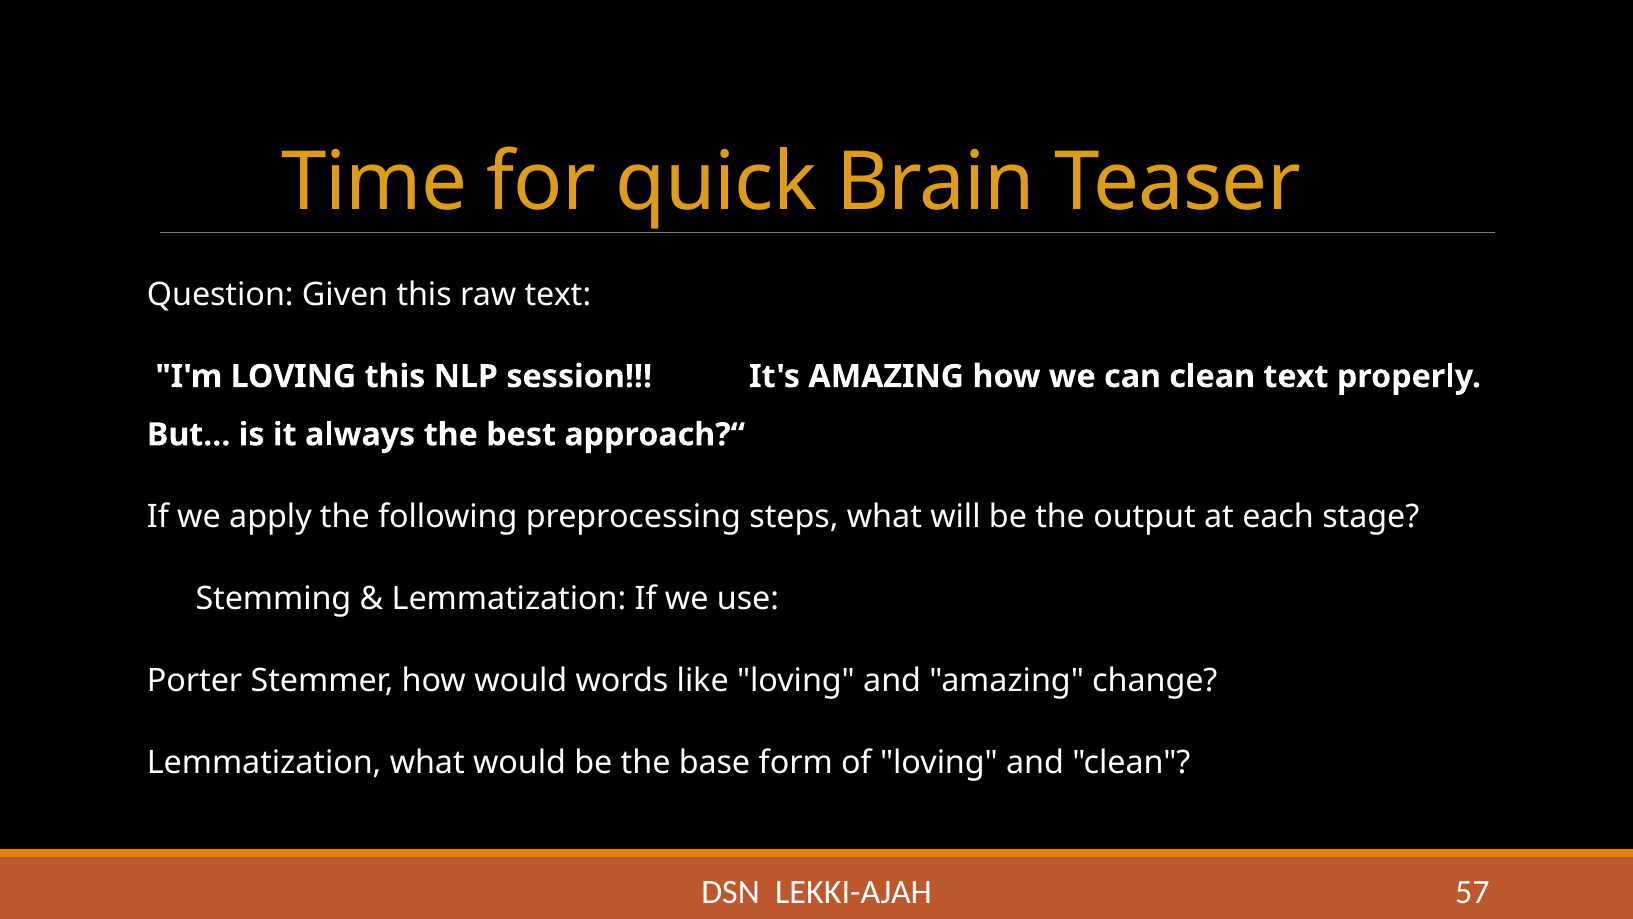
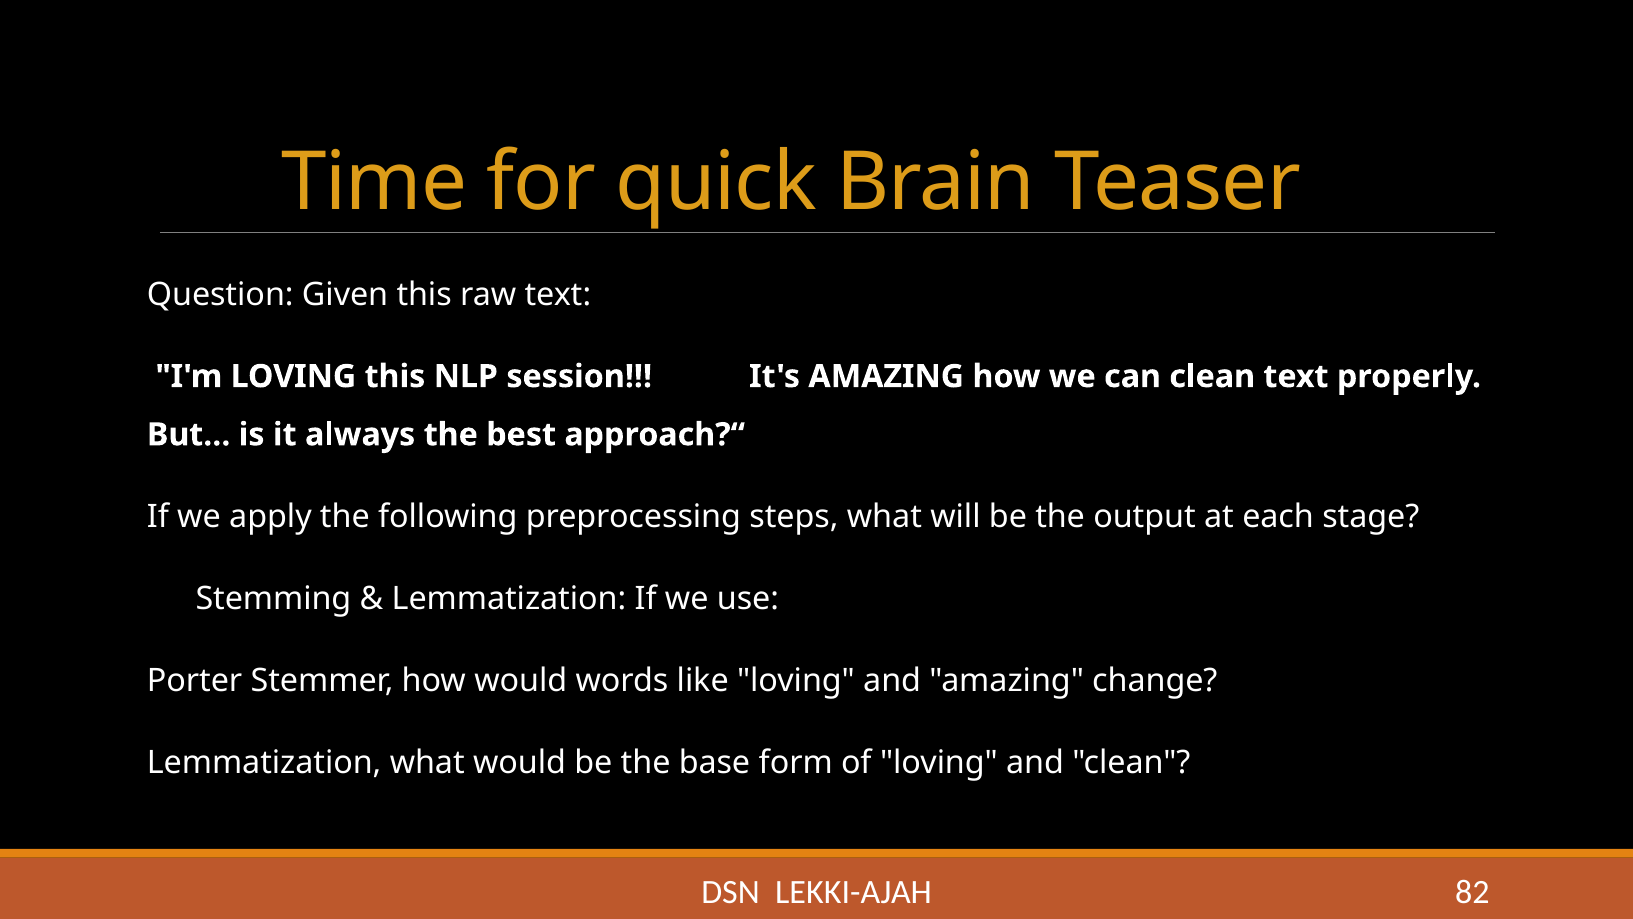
57: 57 -> 82
